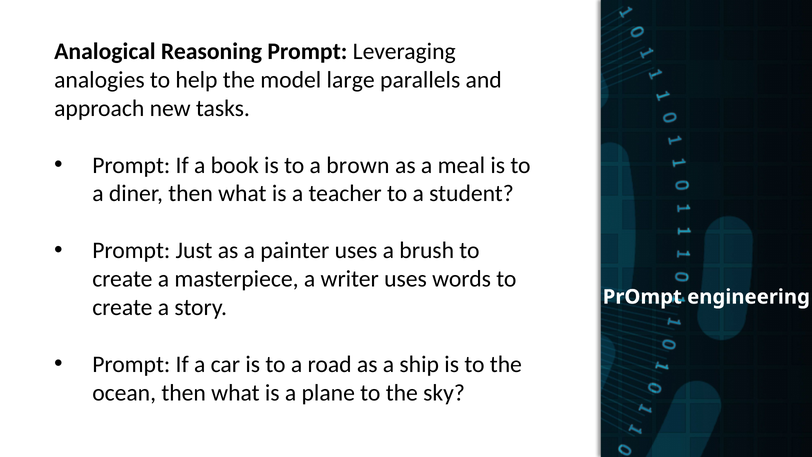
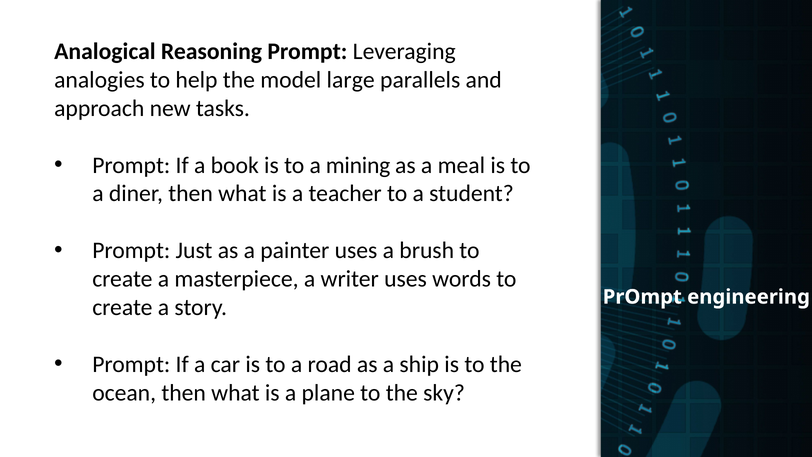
brown: brown -> mining
